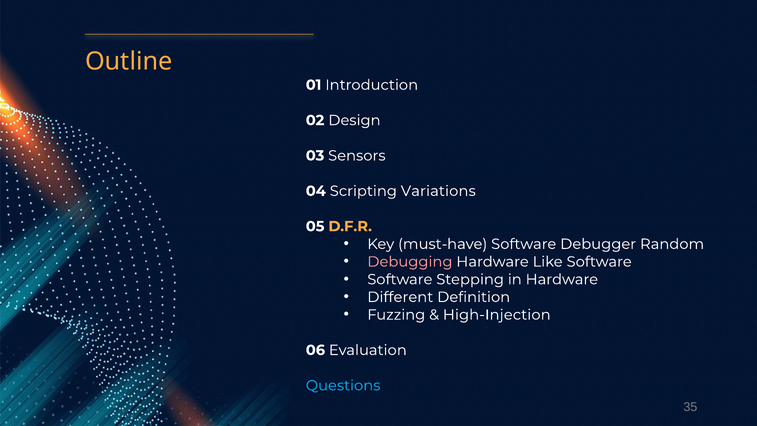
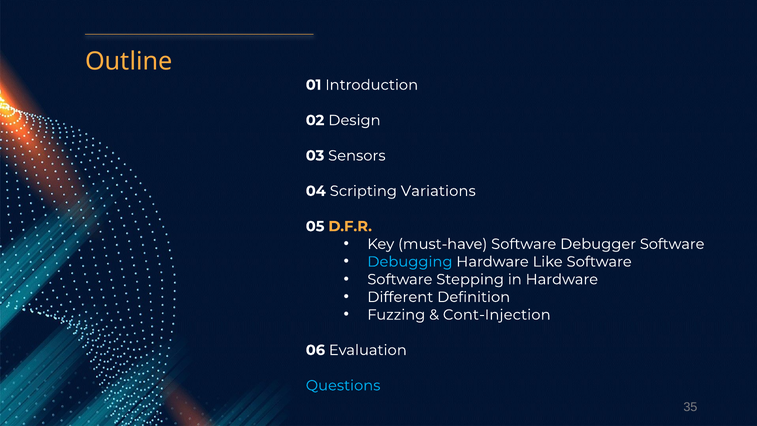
Debugger Random: Random -> Software
Debugging colour: pink -> light blue
High-Injection: High-Injection -> Cont-Injection
